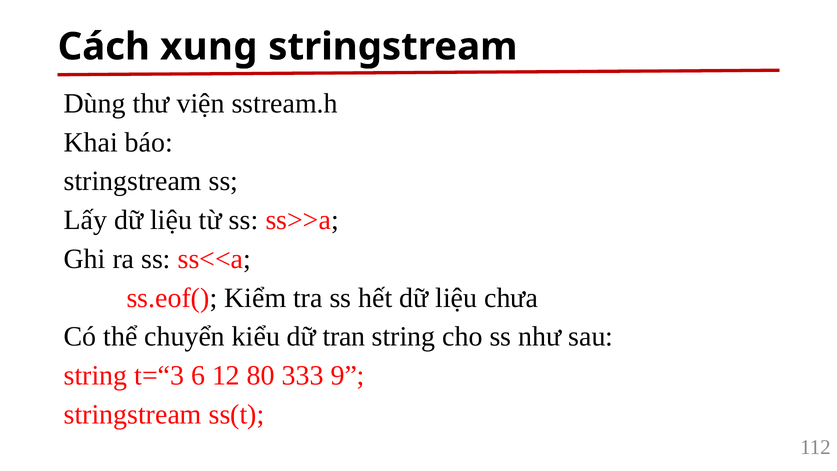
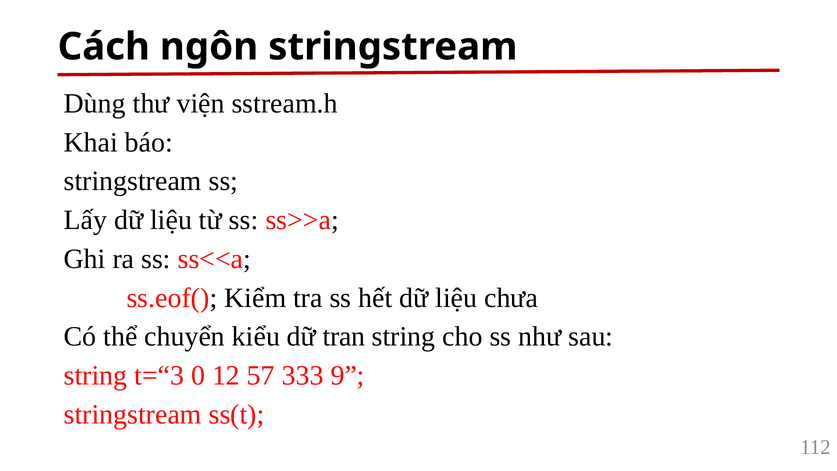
xung: xung -> ngôn
6: 6 -> 0
80: 80 -> 57
